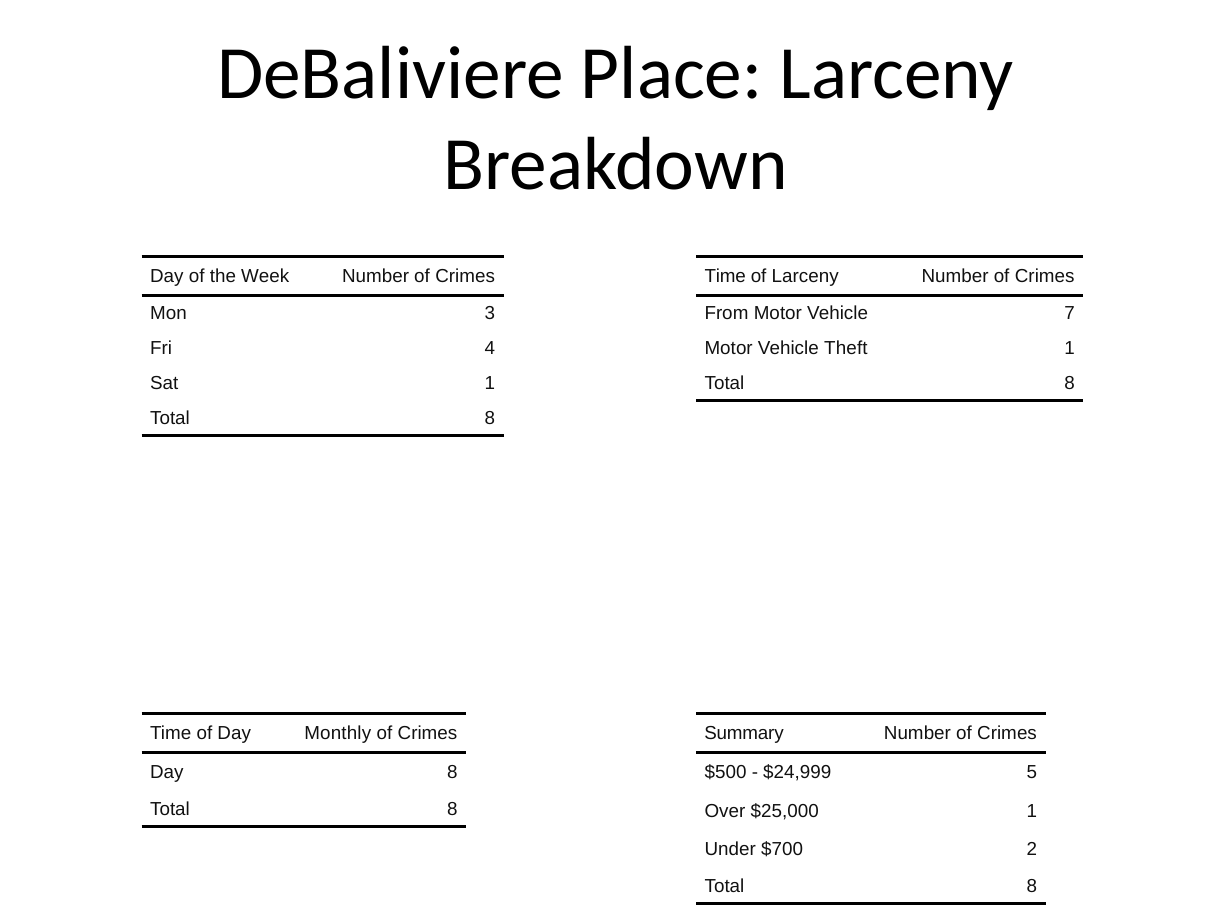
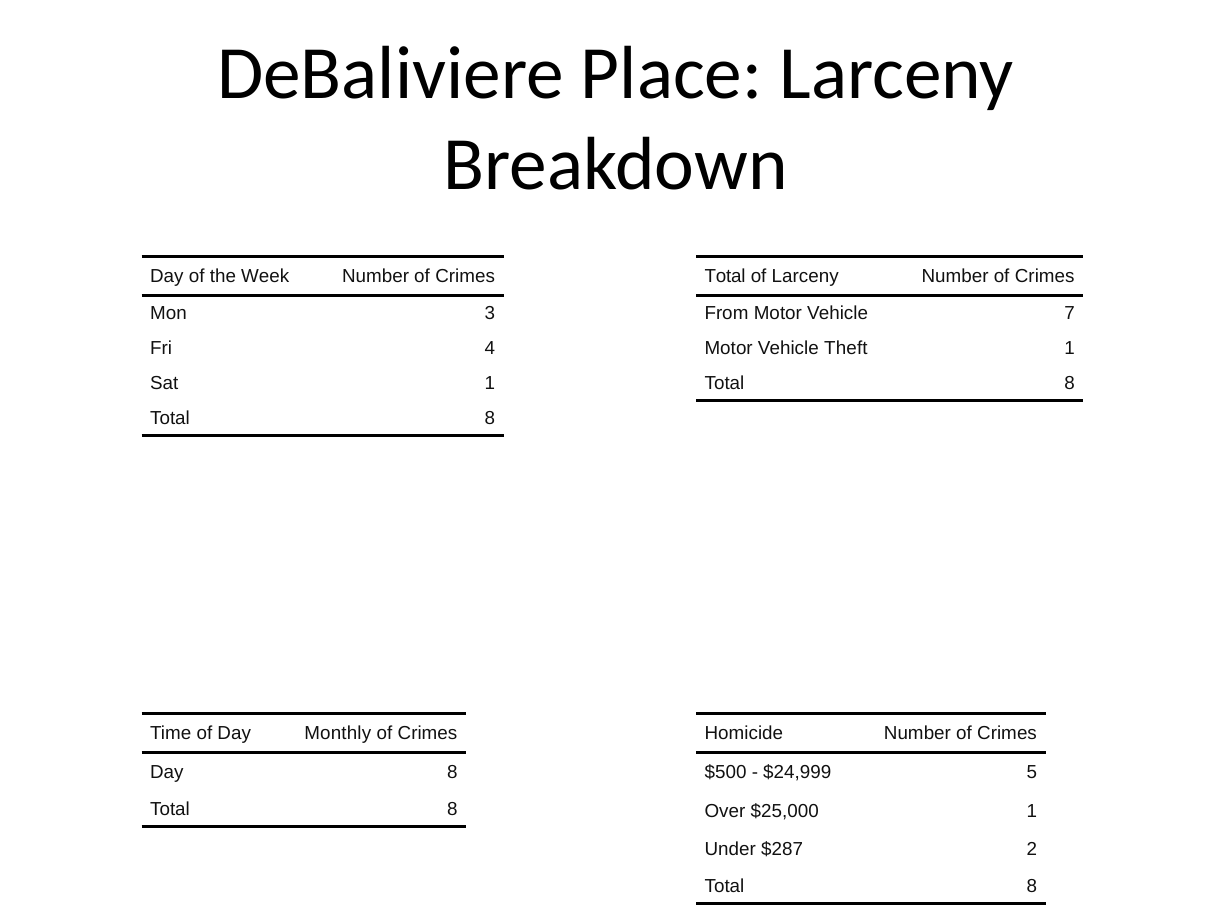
Time at (725, 276): Time -> Total
Summary: Summary -> Homicide
$700: $700 -> $287
